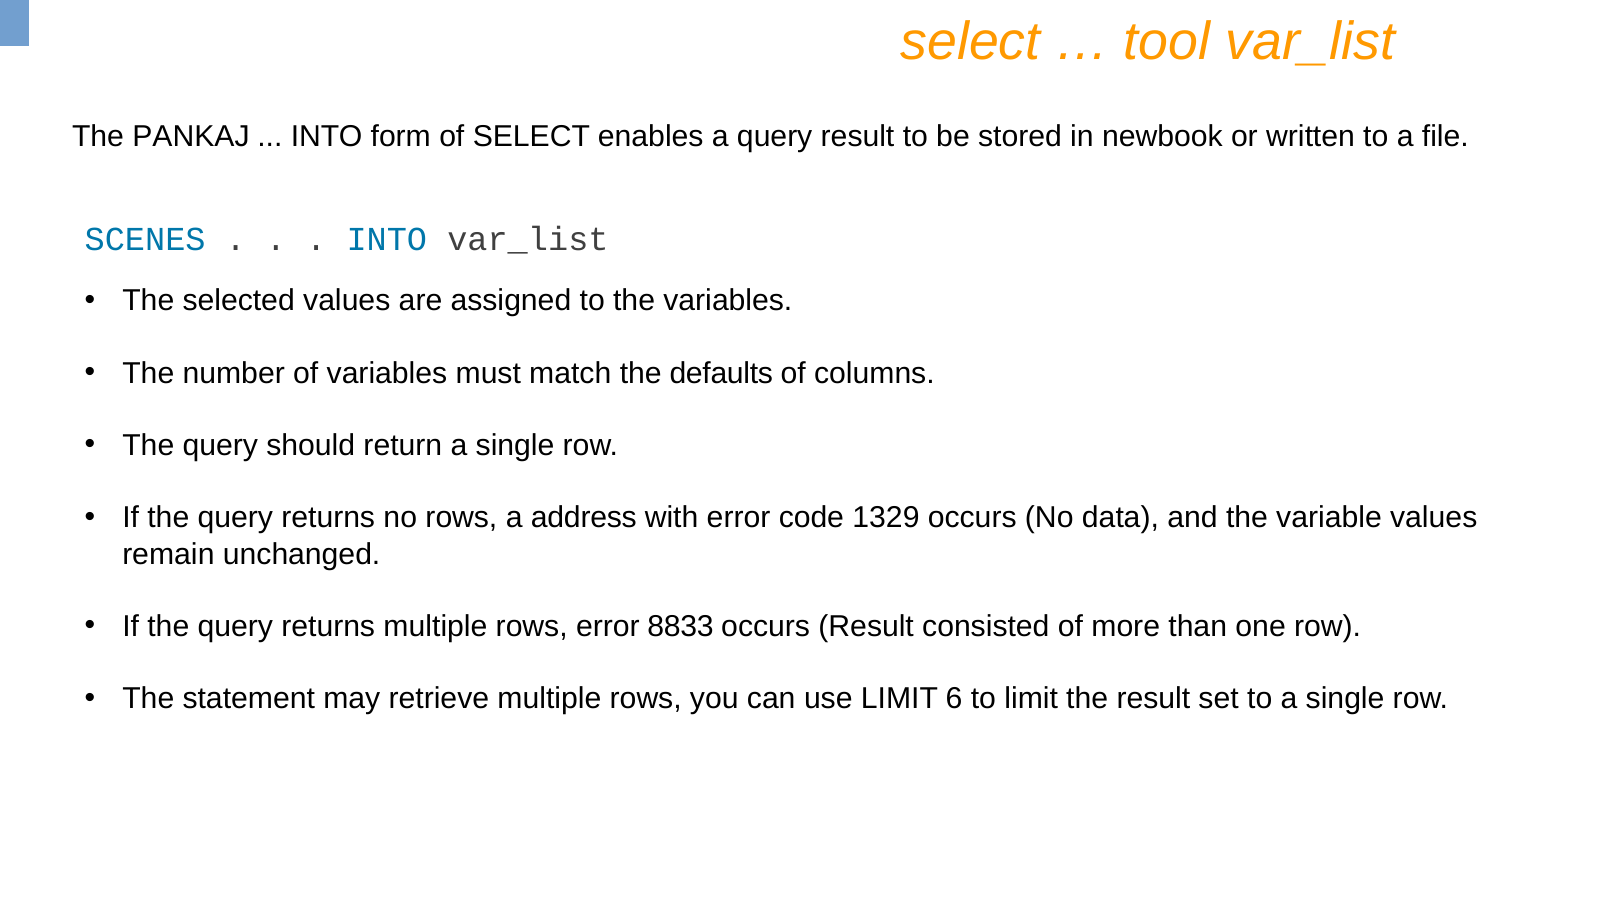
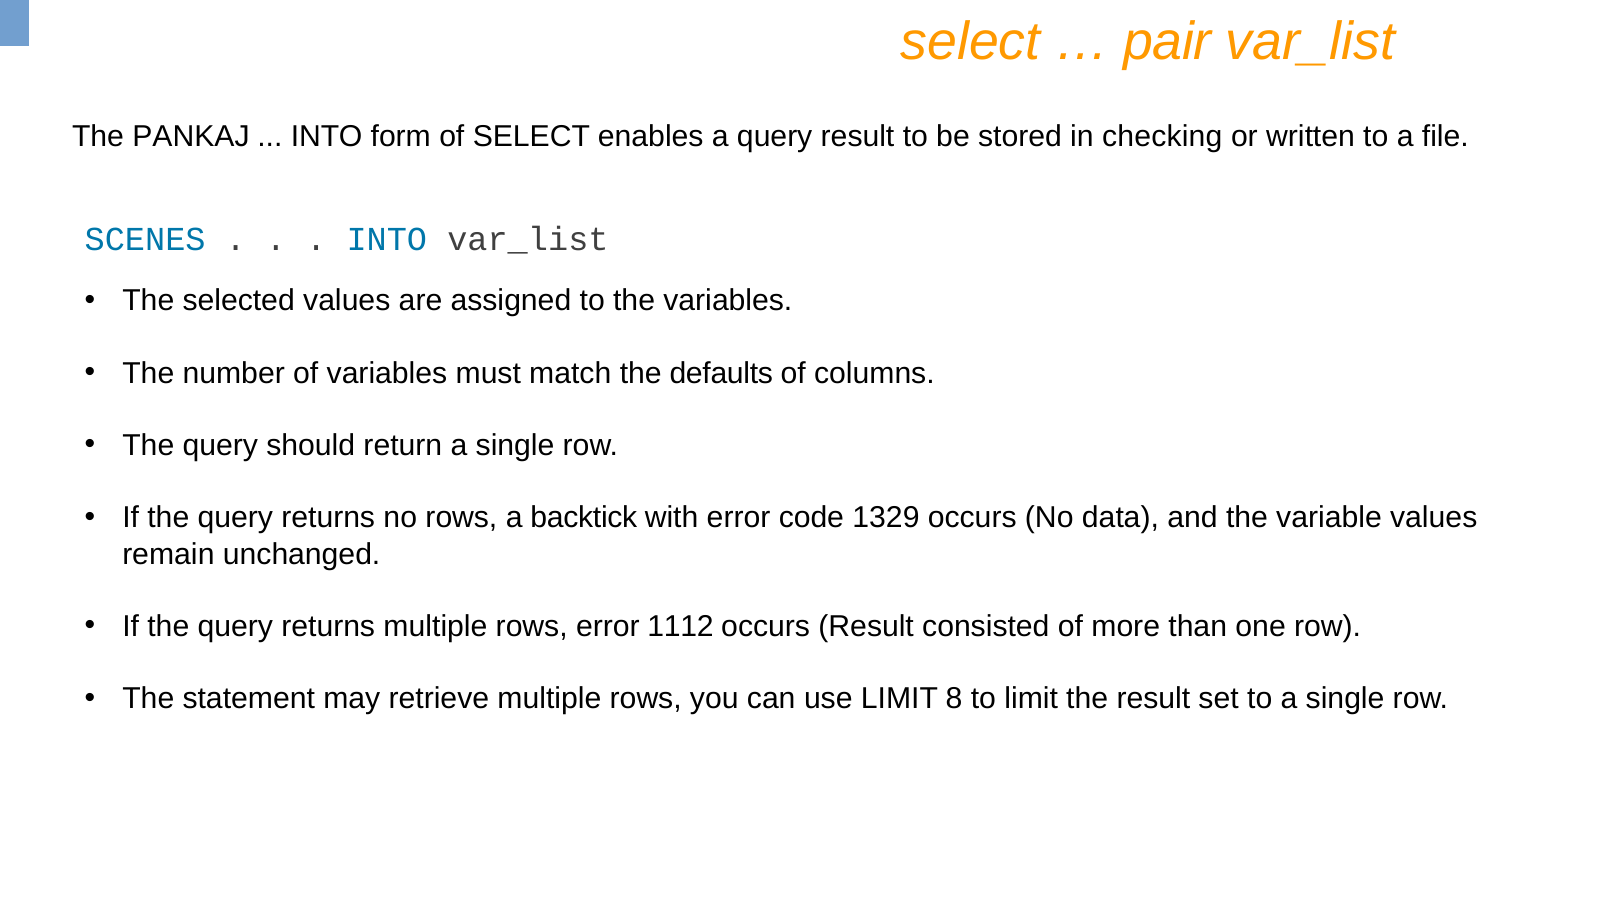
tool: tool -> pair
newbook: newbook -> checking
address: address -> backtick
8833: 8833 -> 1112
6: 6 -> 8
